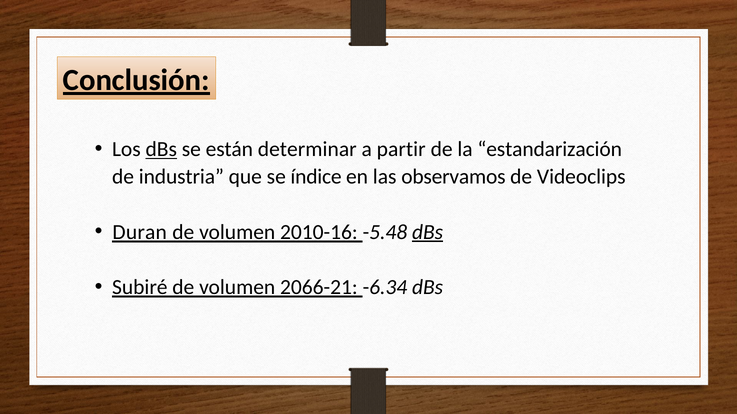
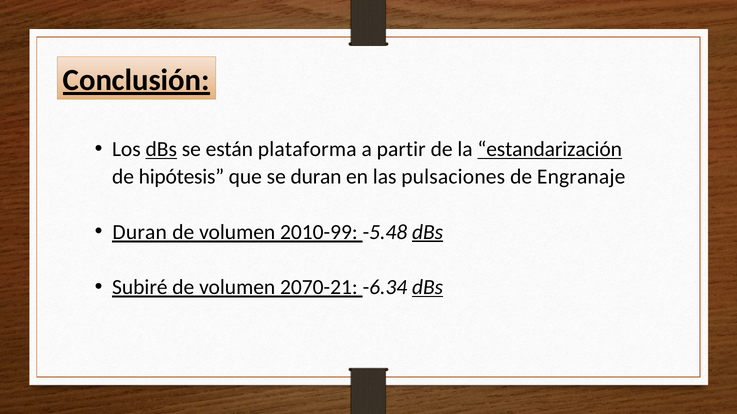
determinar: determinar -> plataforma
estandarización underline: none -> present
industria: industria -> hipótesis
se índice: índice -> duran
observamos: observamos -> pulsaciones
Videoclips: Videoclips -> Engranaje
2010-16: 2010-16 -> 2010-99
2066-21: 2066-21 -> 2070-21
dBs at (428, 288) underline: none -> present
